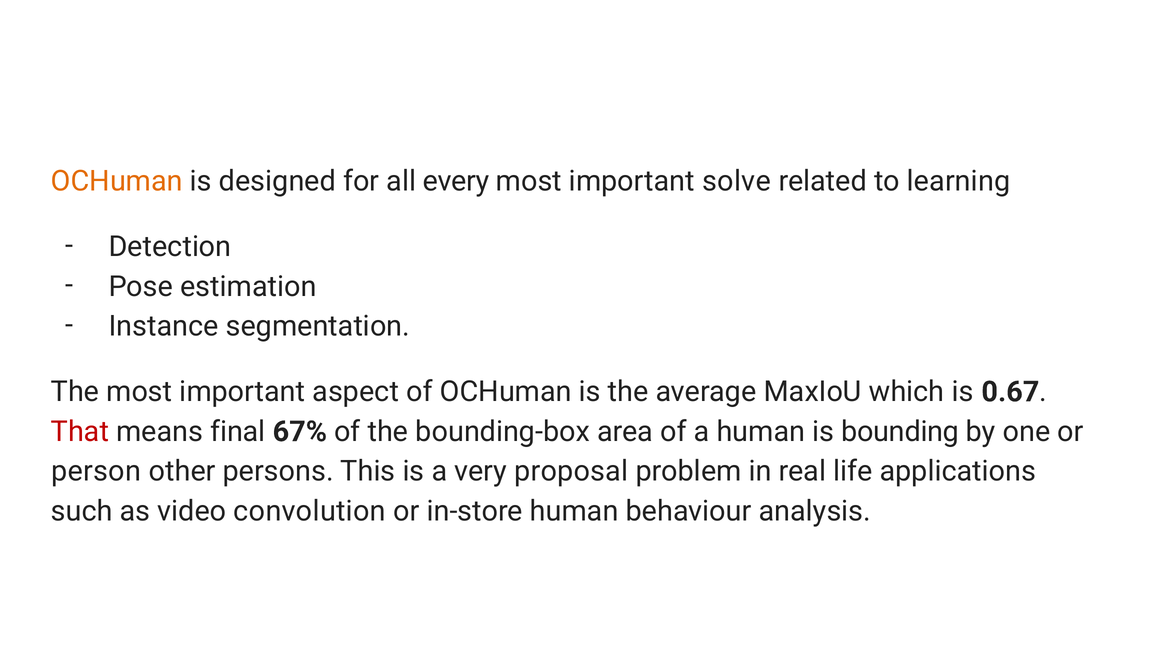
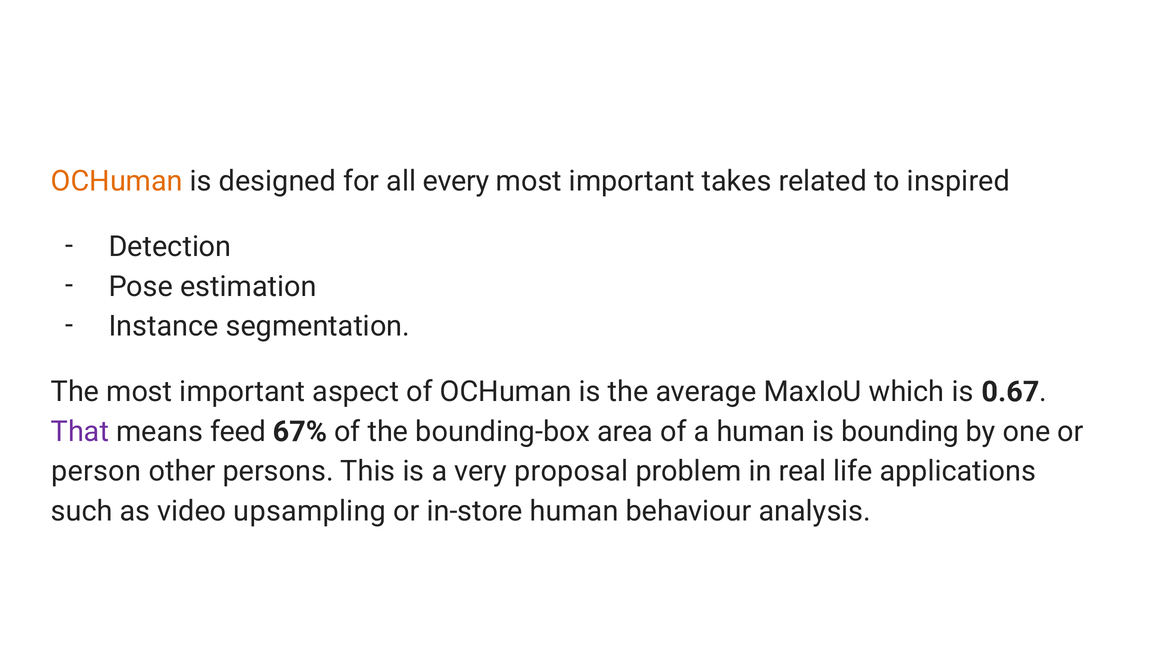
solve: solve -> takes
learning: learning -> inspired
That colour: red -> purple
final: final -> feed
convolution: convolution -> upsampling
